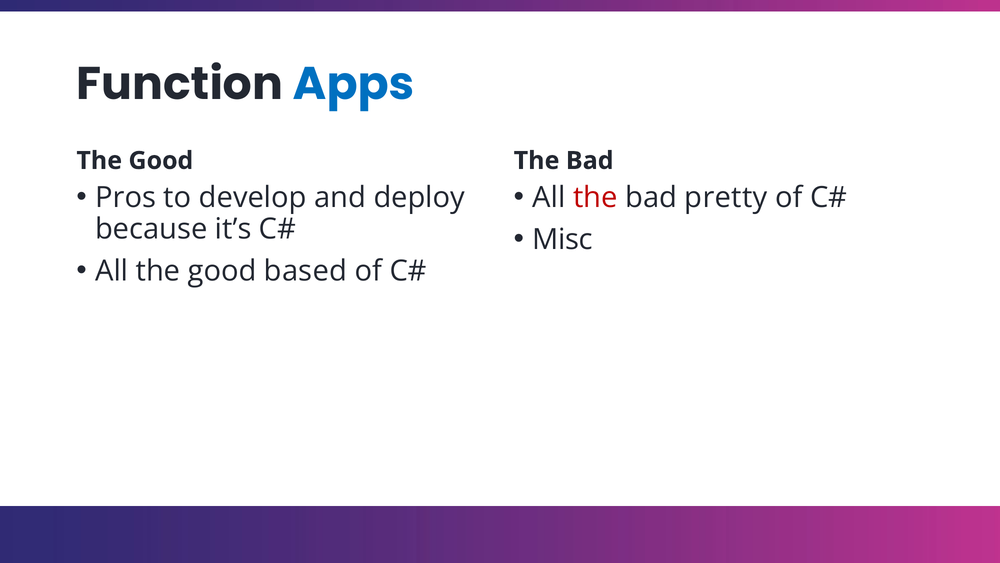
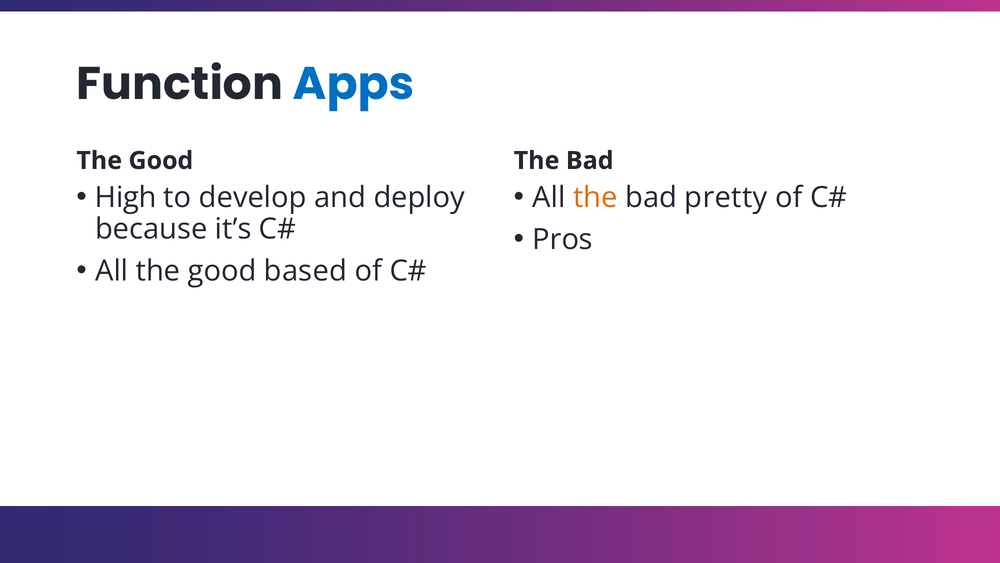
Pros: Pros -> High
the at (595, 197) colour: red -> orange
Misc: Misc -> Pros
